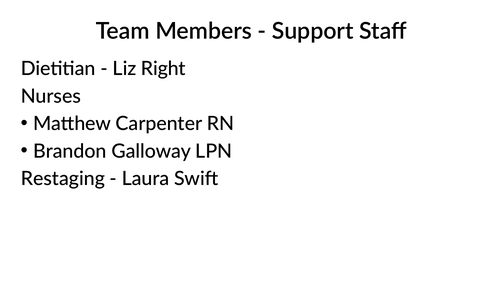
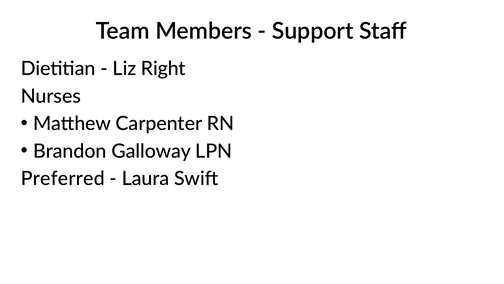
Restaging: Restaging -> Preferred
